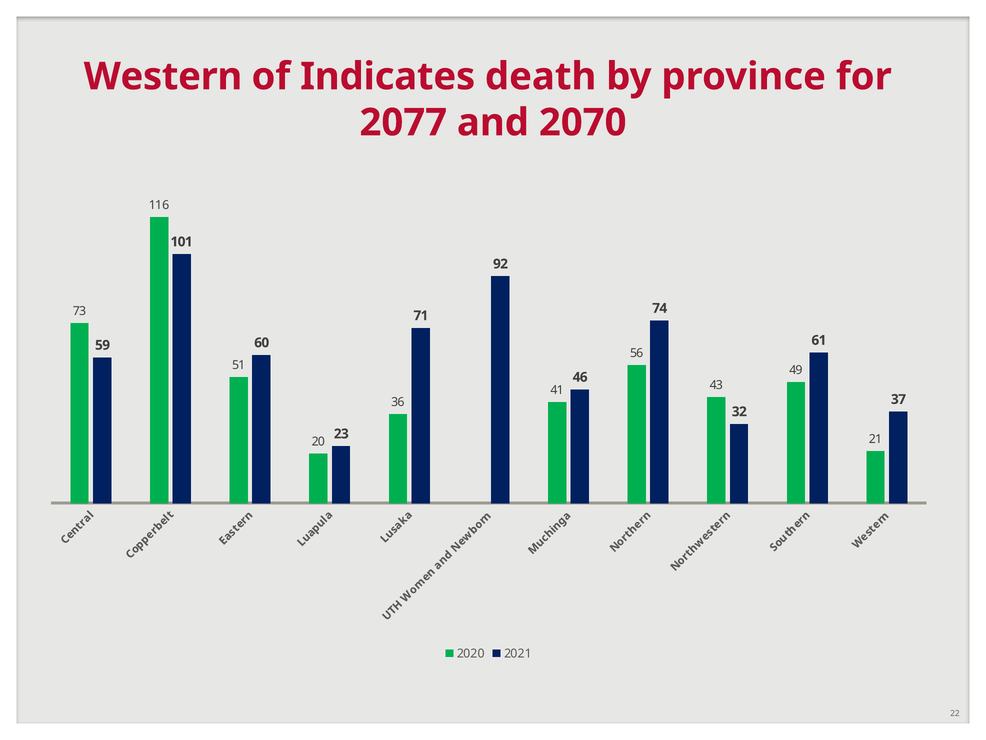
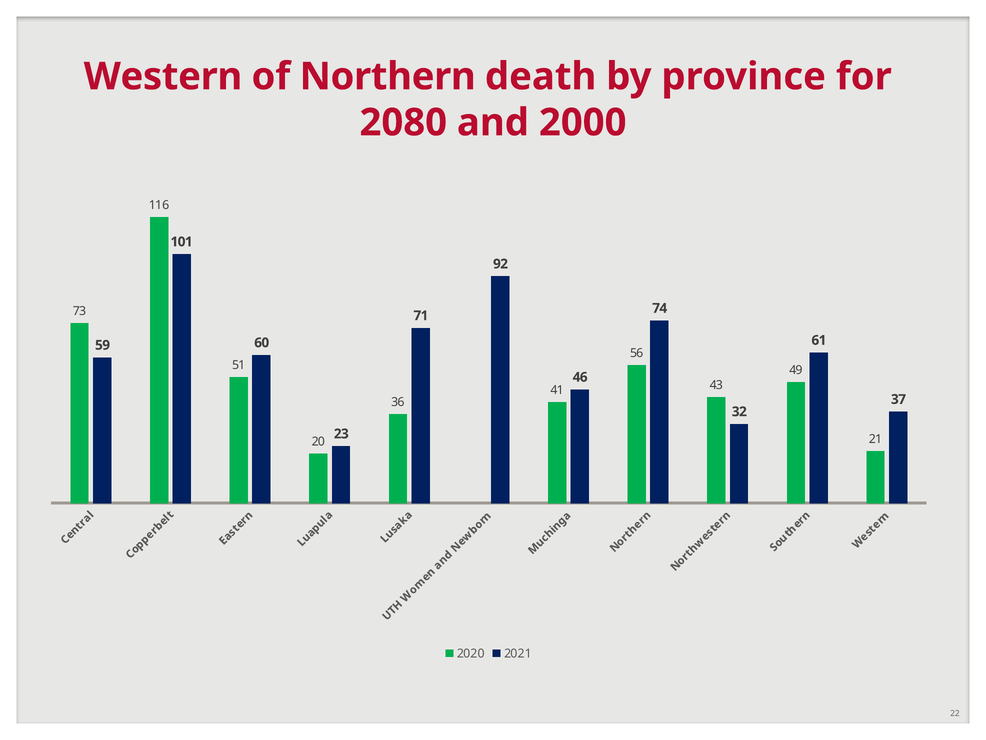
Indicates: Indicates -> Northern
2077: 2077 -> 2080
2070: 2070 -> 2000
